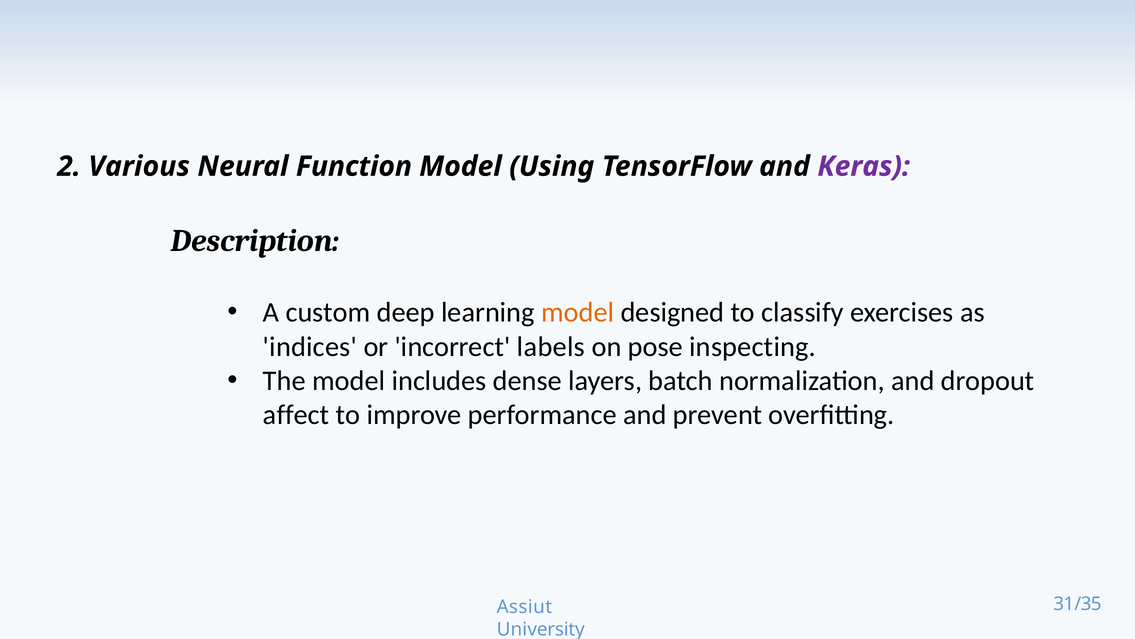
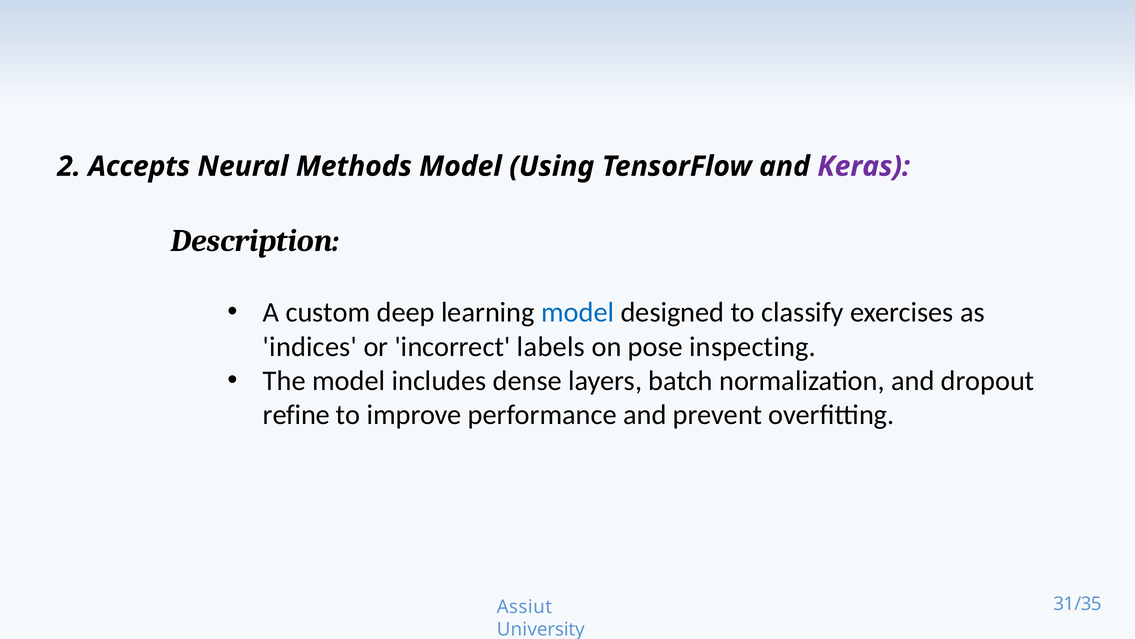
Various: Various -> Accepts
Function: Function -> Methods
model at (578, 313) colour: orange -> blue
affect: affect -> refine
